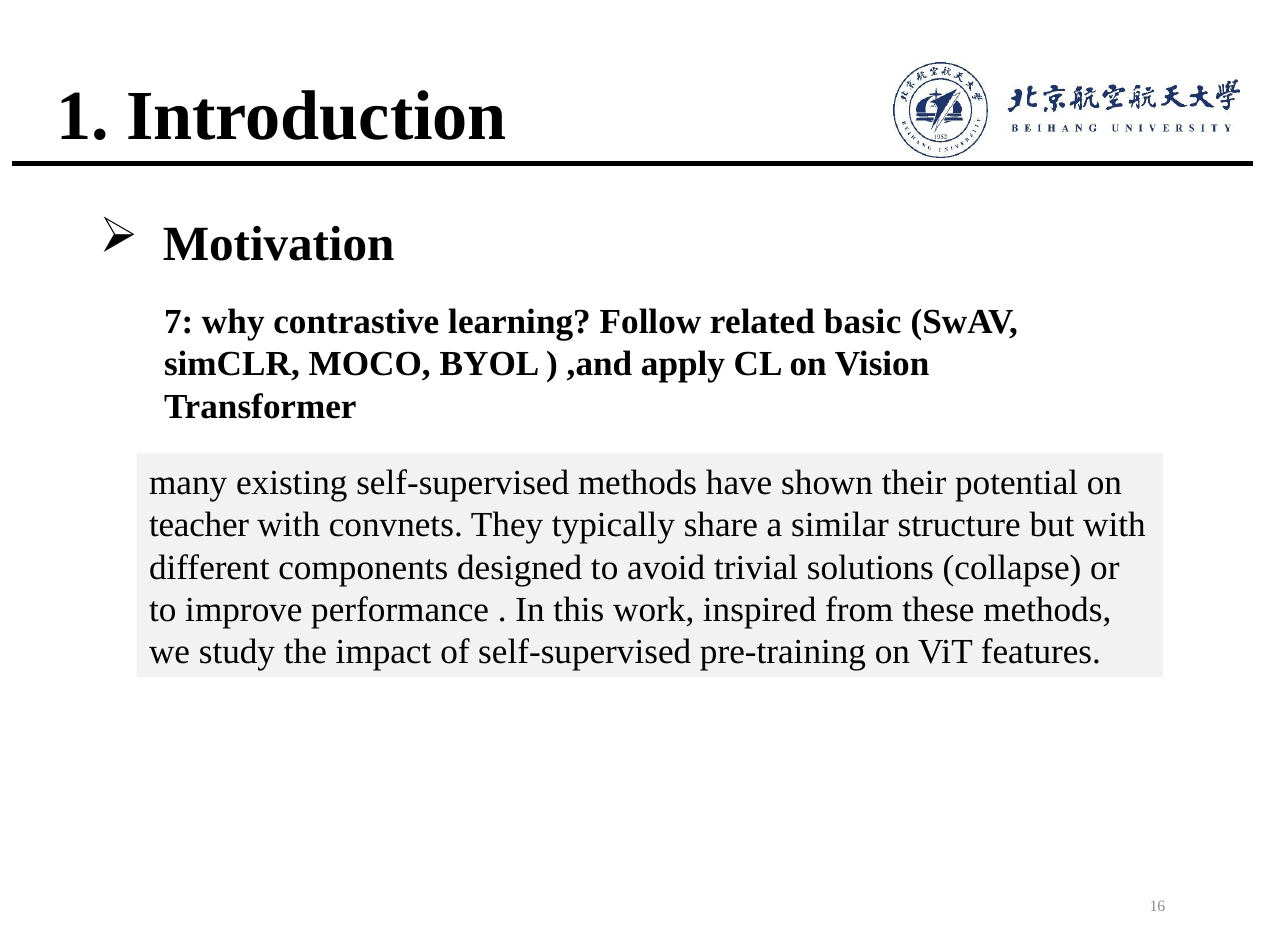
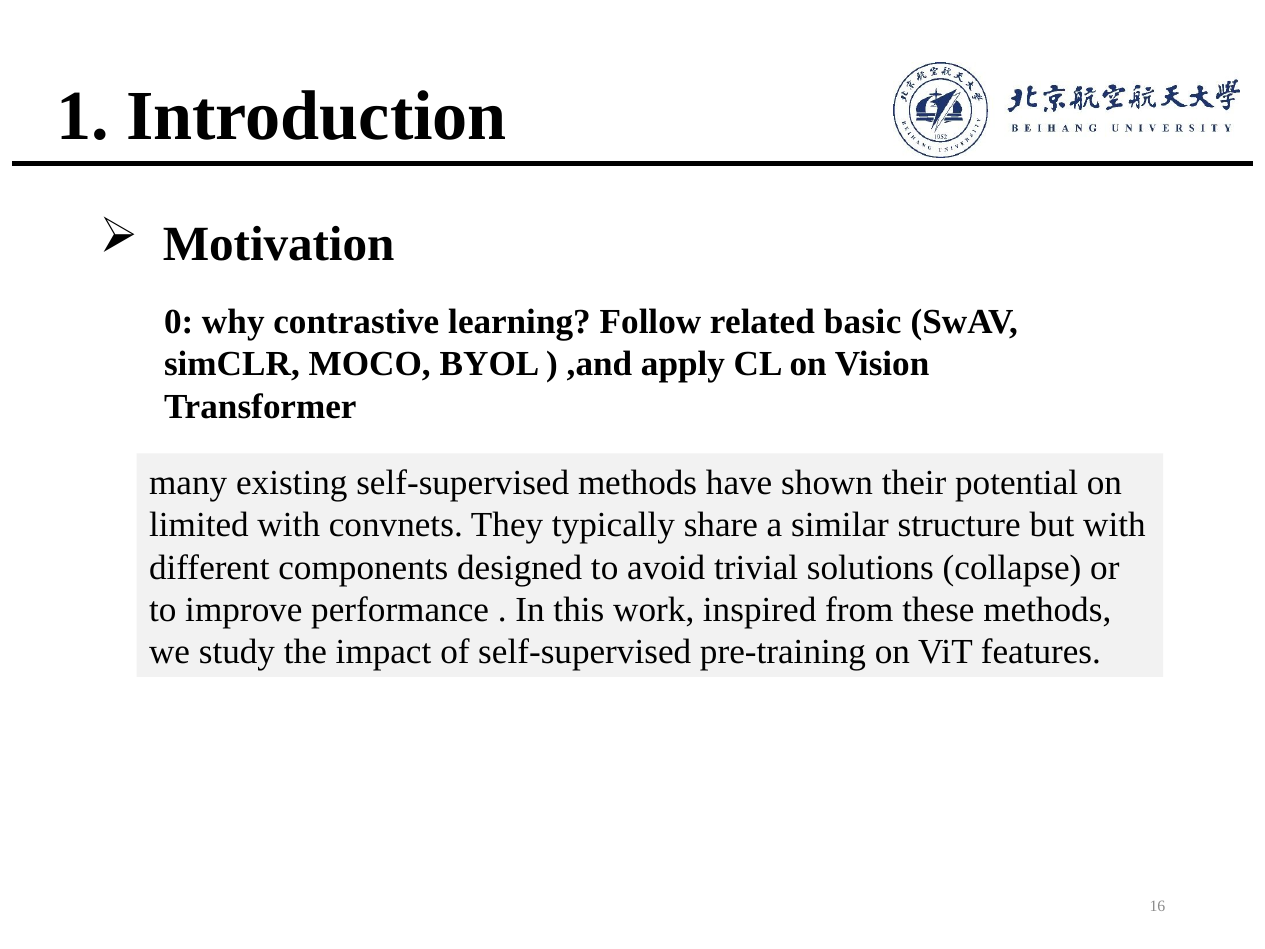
7: 7 -> 0
teacher: teacher -> limited
